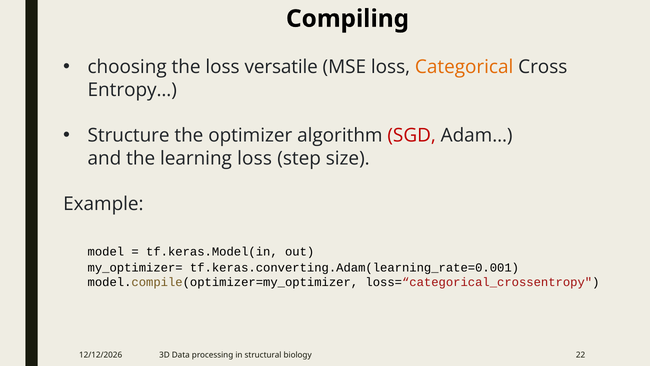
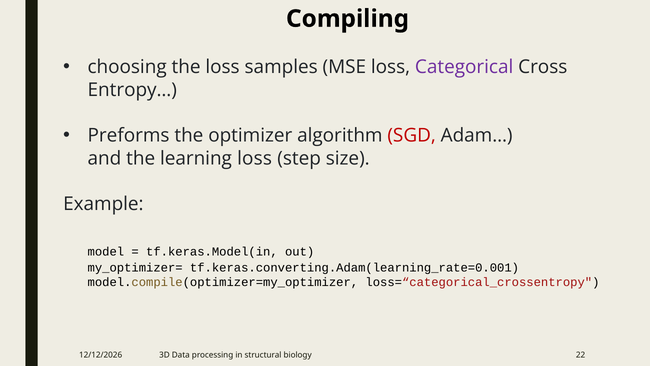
versatile: versatile -> samples
Categorical colour: orange -> purple
Structure: Structure -> Preforms
